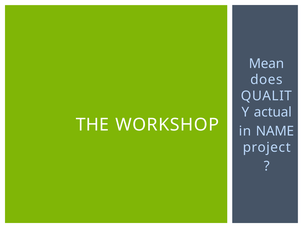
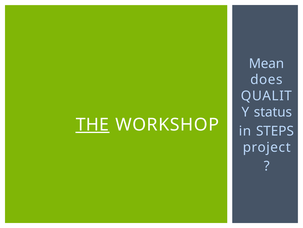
actual: actual -> status
THE underline: none -> present
NAME: NAME -> STEPS
